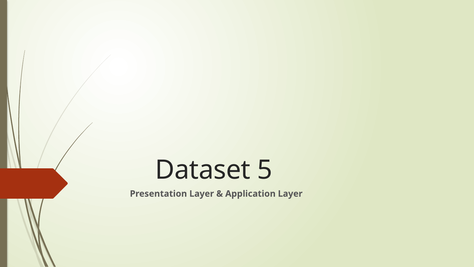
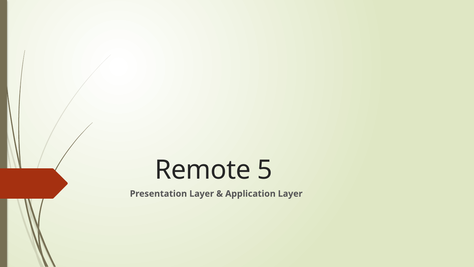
Dataset: Dataset -> Remote
